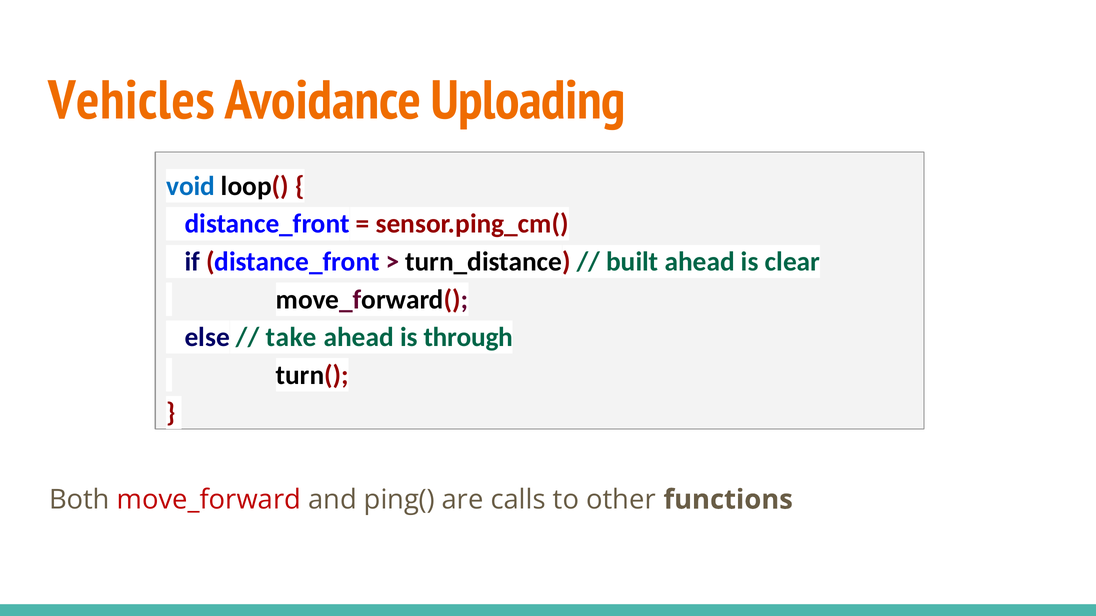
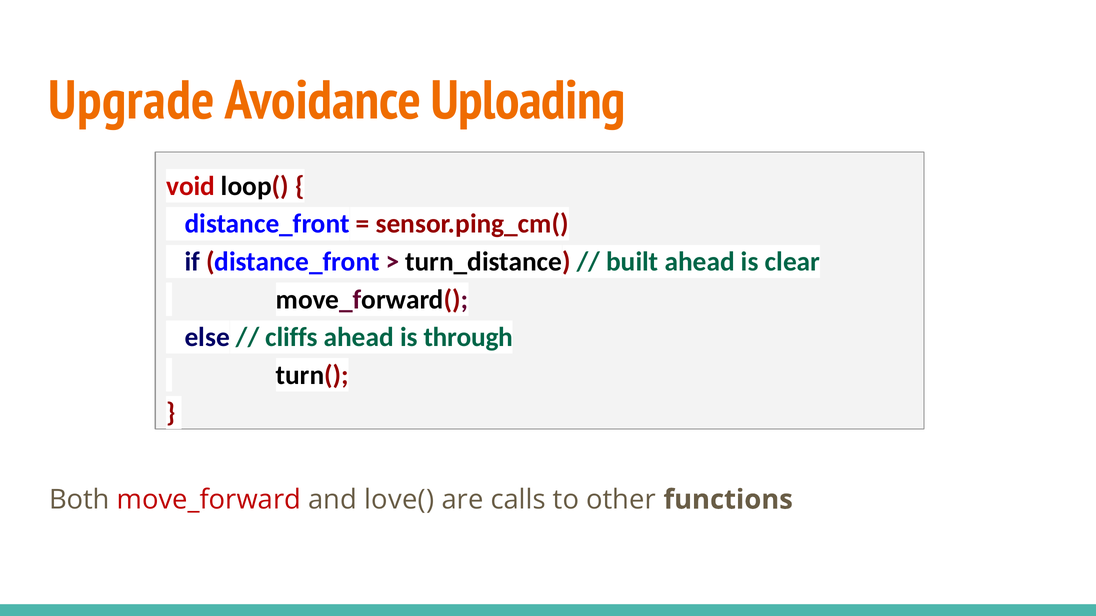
Vehicles: Vehicles -> Upgrade
void colour: blue -> red
take: take -> cliffs
ping(: ping( -> love(
